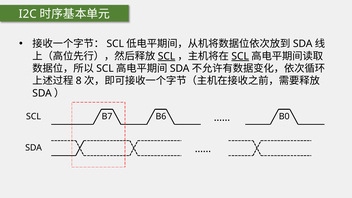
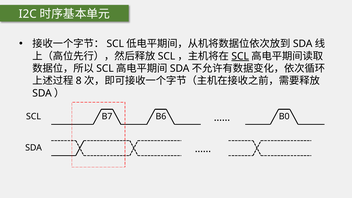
SCL at (167, 56) underline: present -> none
